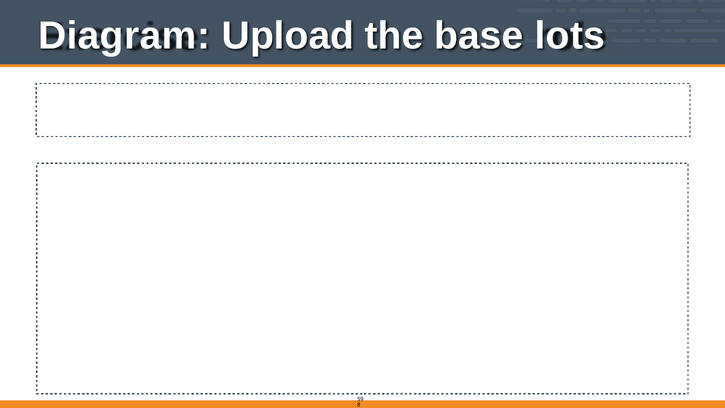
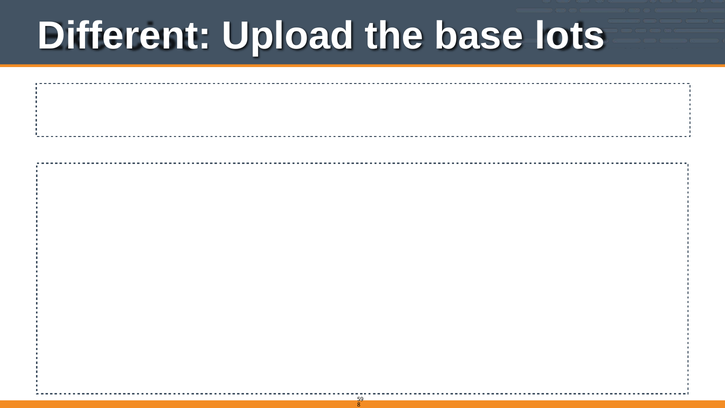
Diagram: Diagram -> Different
